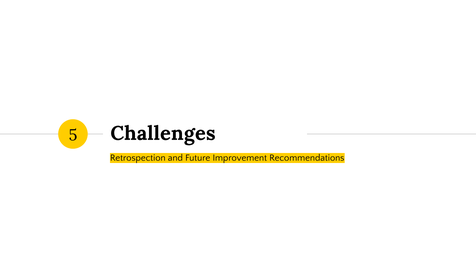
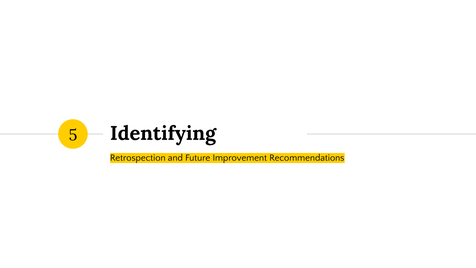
Challenges: Challenges -> Identifying
